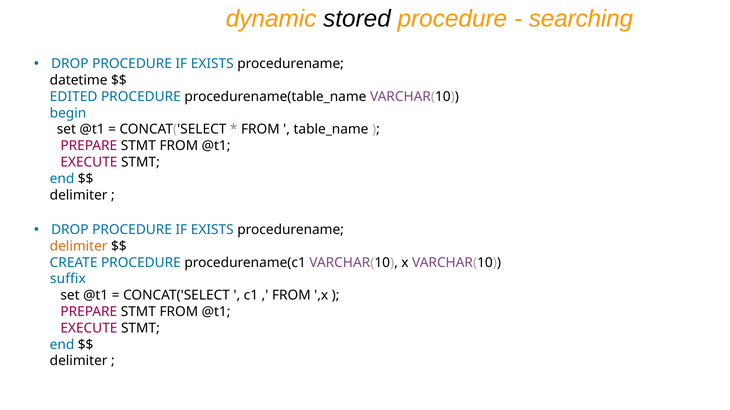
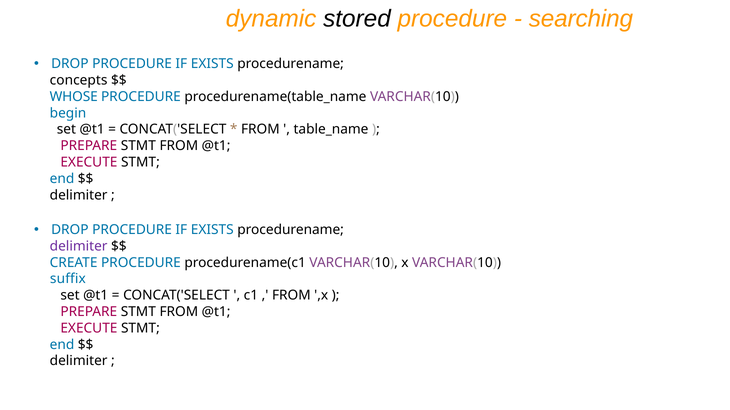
datetime: datetime -> concepts
EDITED: EDITED -> WHOSE
delimiter at (79, 247) colour: orange -> purple
